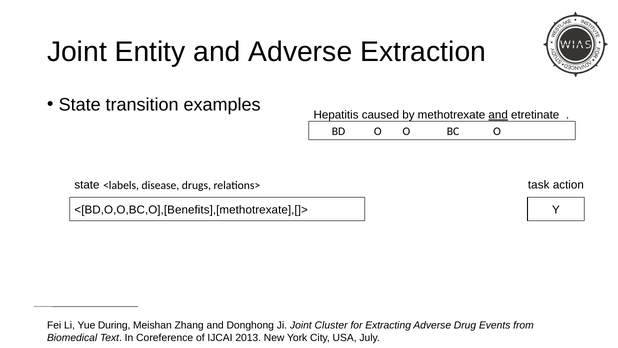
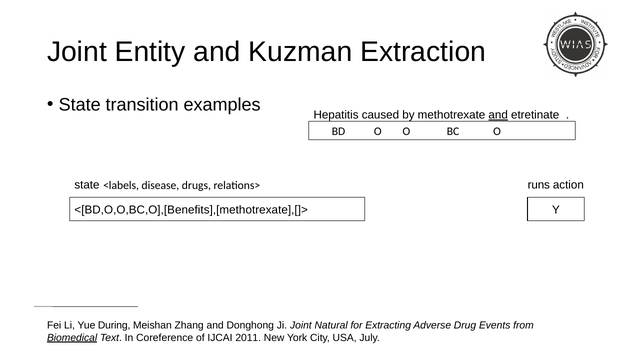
and Adverse: Adverse -> Kuzman
task: task -> runs
Cluster: Cluster -> Natural
Biomedical underline: none -> present
2013: 2013 -> 2011
